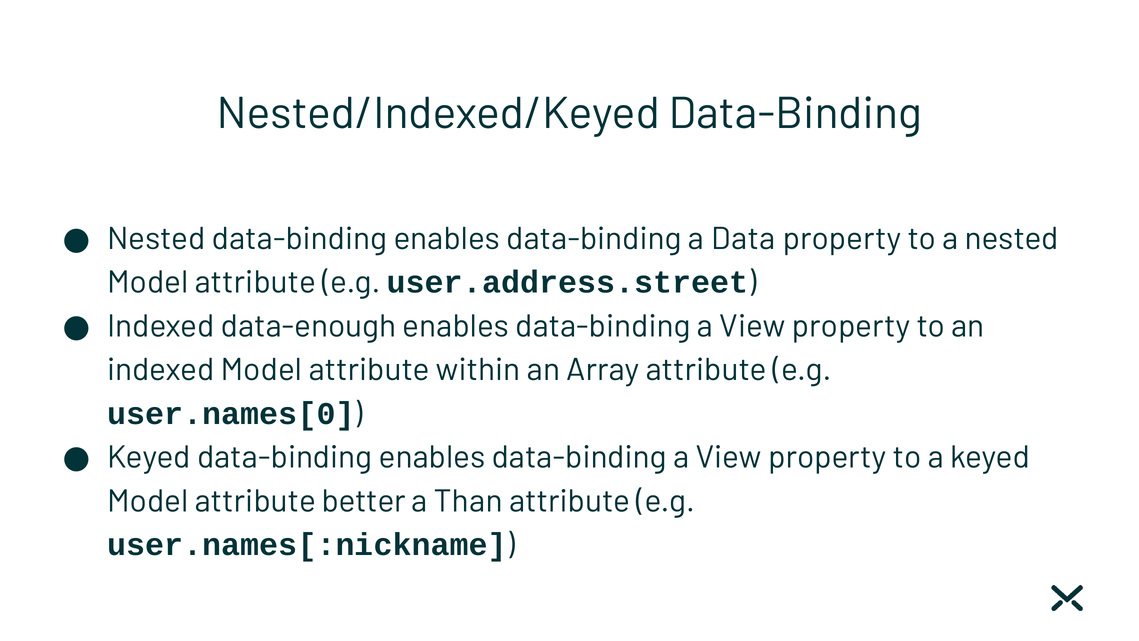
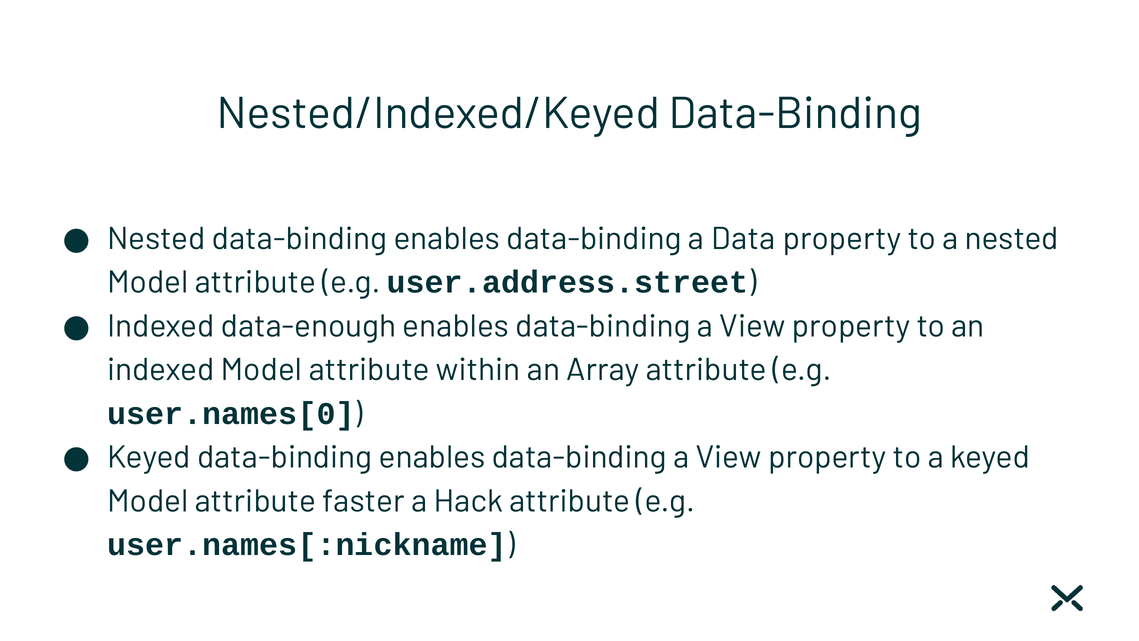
better: better -> faster
Than: Than -> Hack
